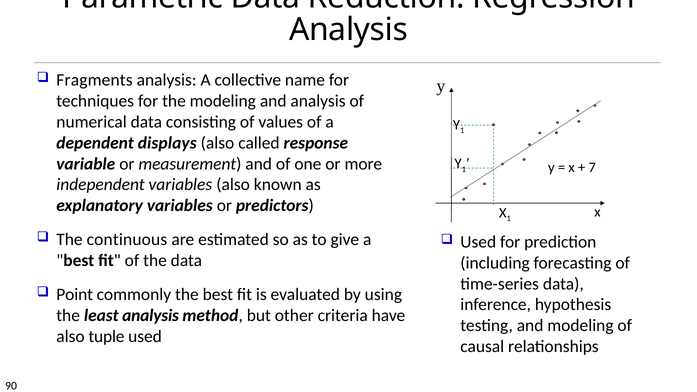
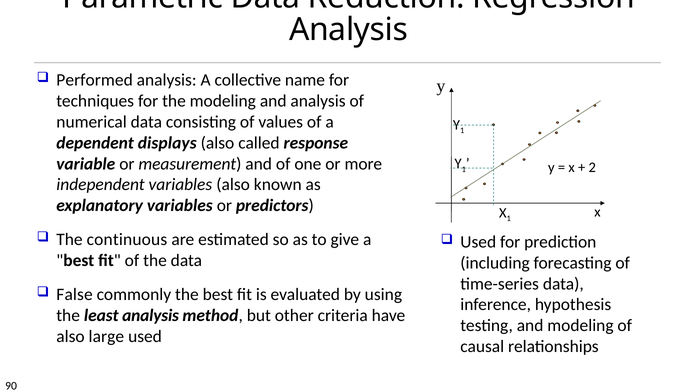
Fragments: Fragments -> Performed
7: 7 -> 2
Point: Point -> False
tuple: tuple -> large
